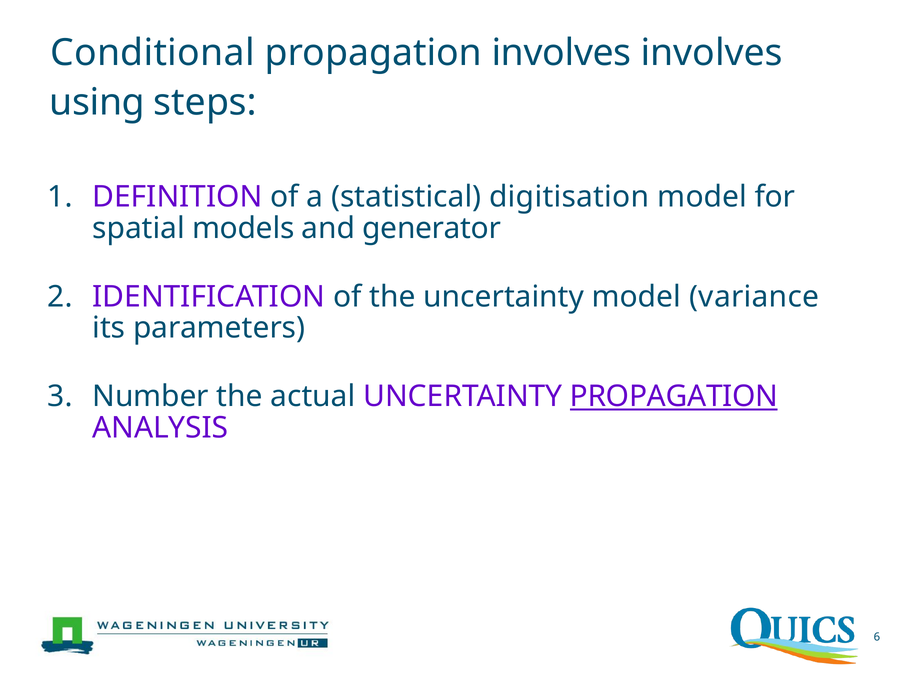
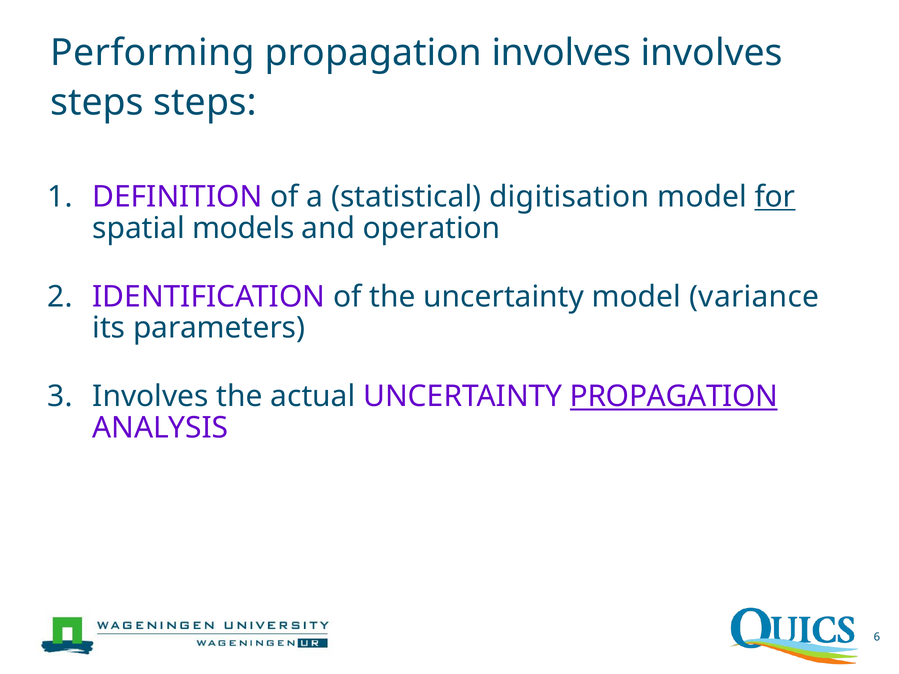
Conditional: Conditional -> Performing
using at (97, 103): using -> steps
for underline: none -> present
generator: generator -> operation
Number at (151, 397): Number -> Involves
